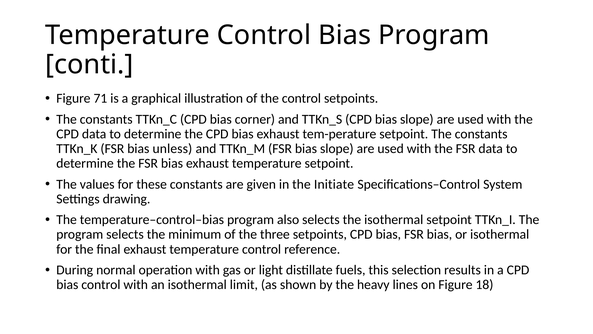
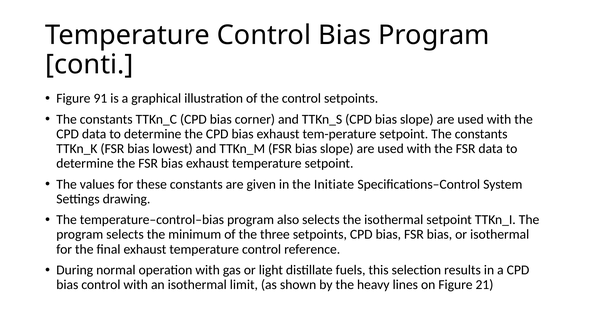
71: 71 -> 91
unless: unless -> lowest
18: 18 -> 21
